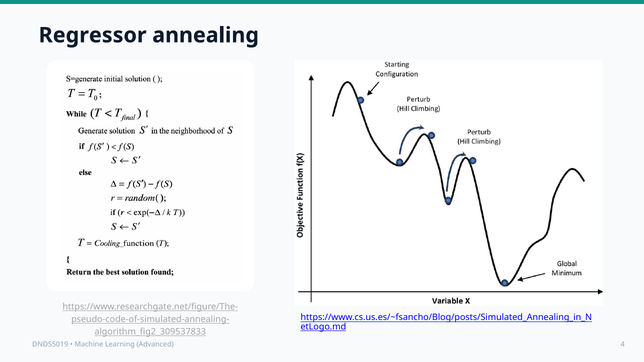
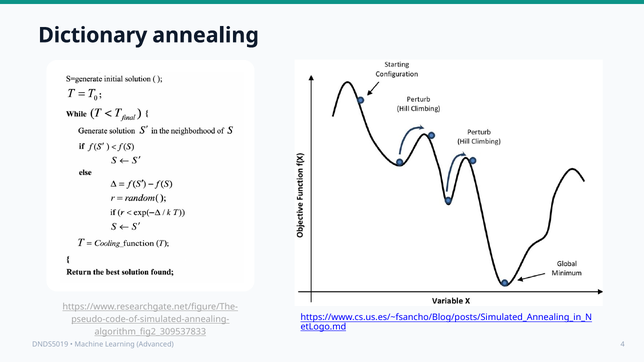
Regressor: Regressor -> Dictionary
